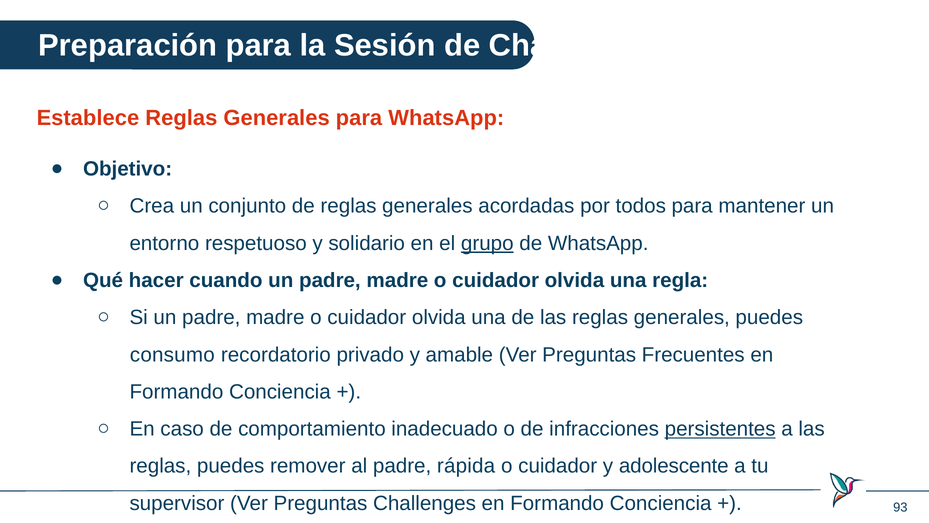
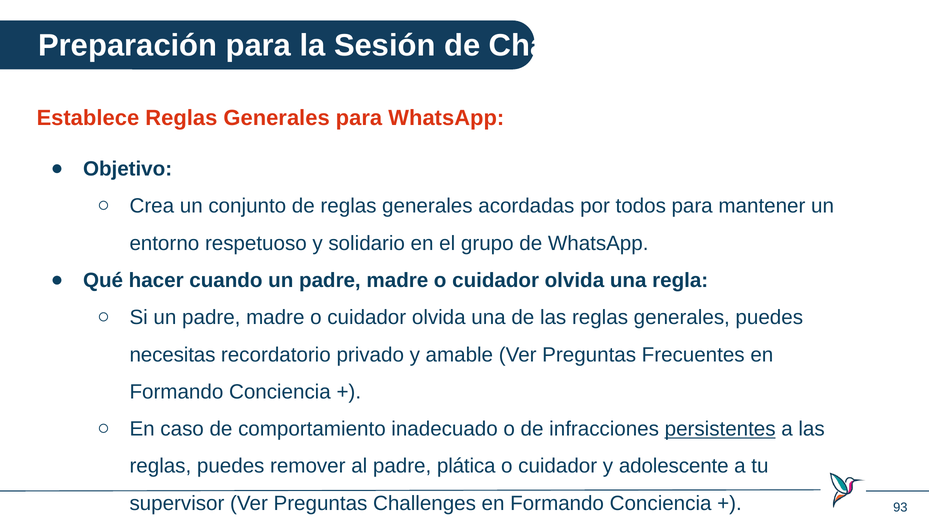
grupo underline: present -> none
consumo: consumo -> necesitas
rápida: rápida -> plática
